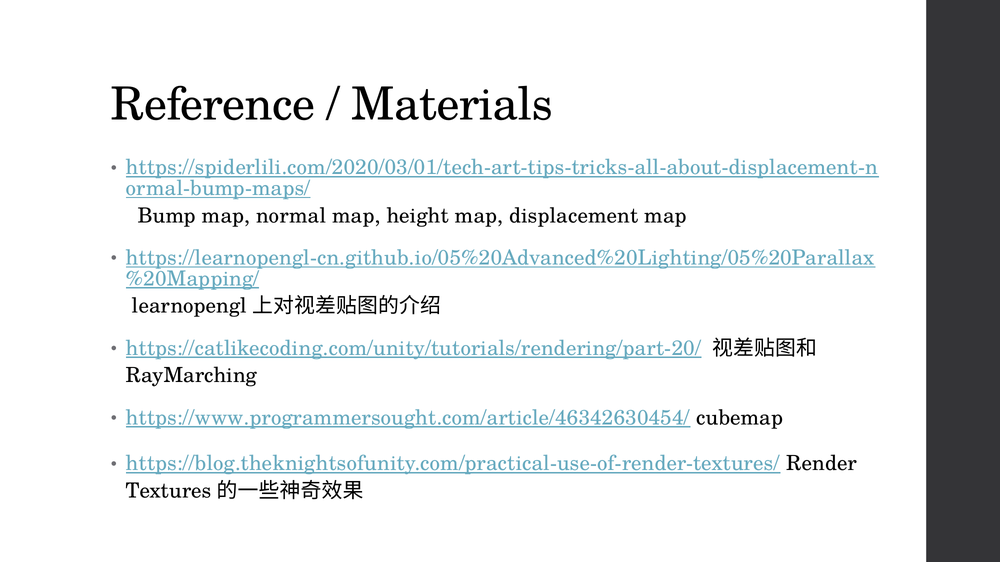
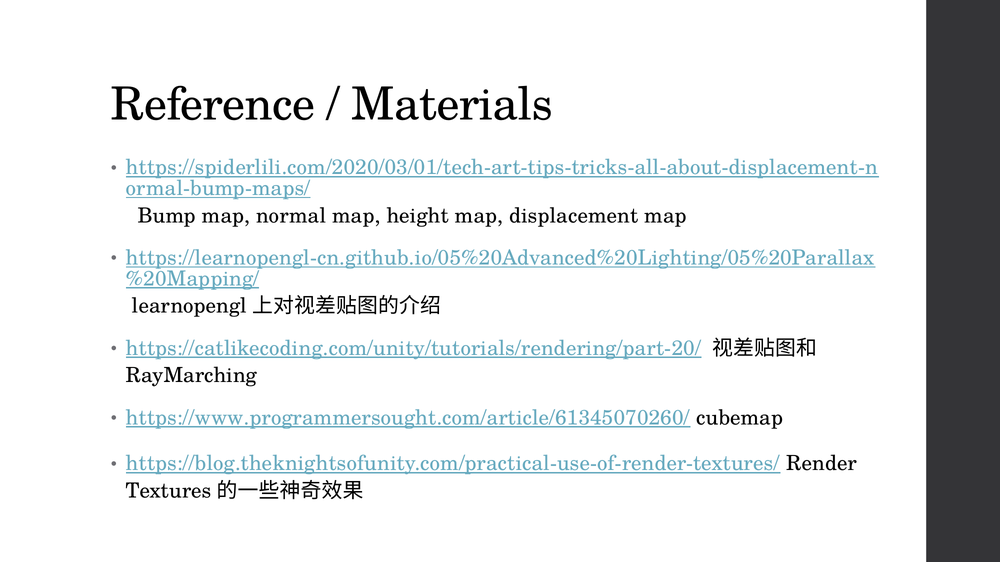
https://www.programmersought.com/article/46342630454/: https://www.programmersought.com/article/46342630454/ -> https://www.programmersought.com/article/61345070260/
